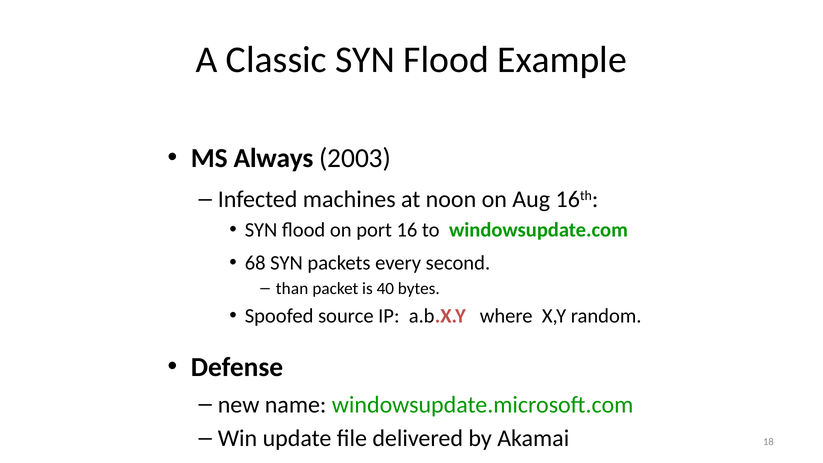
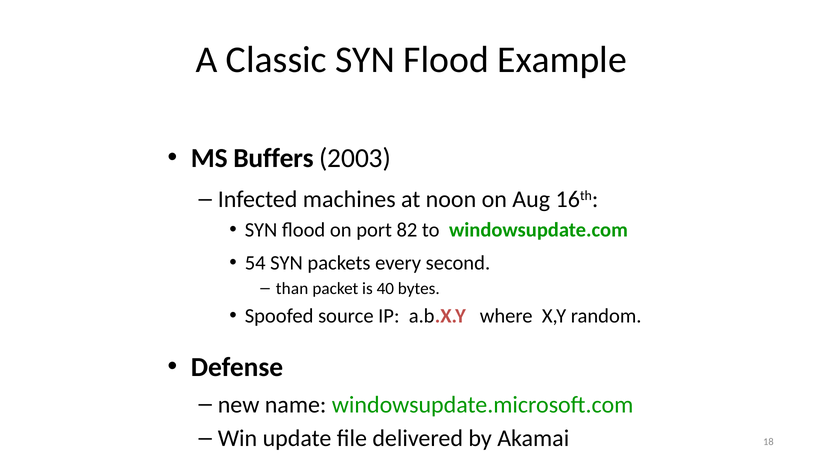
Always: Always -> Buffers
16: 16 -> 82
68: 68 -> 54
